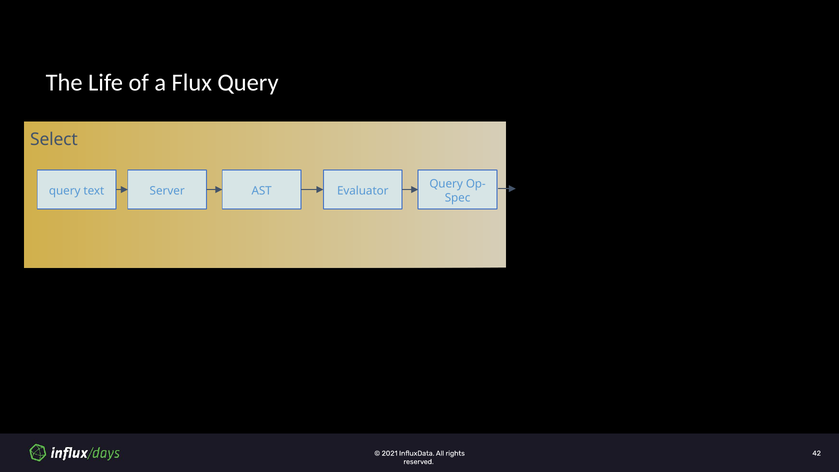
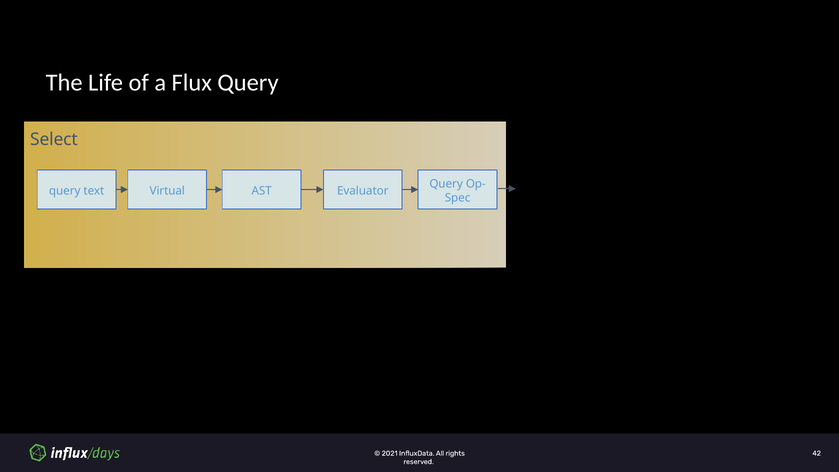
Server: Server -> Virtual
